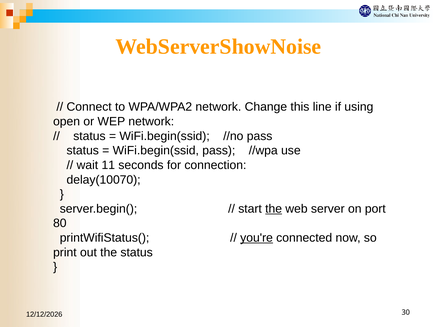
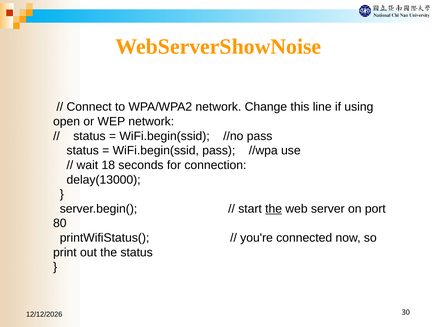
11: 11 -> 18
delay(10070: delay(10070 -> delay(13000
you're underline: present -> none
